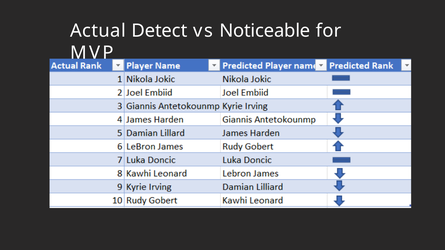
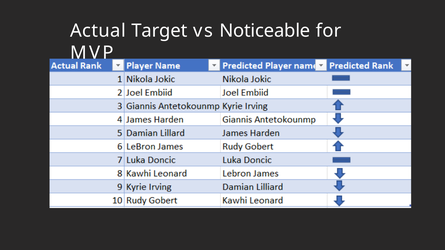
Detect: Detect -> Target
